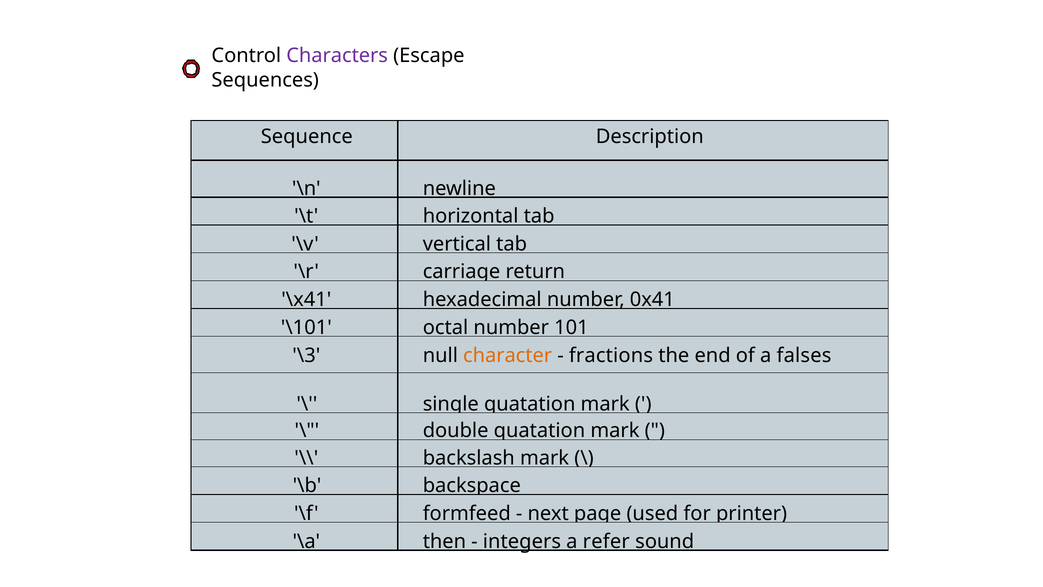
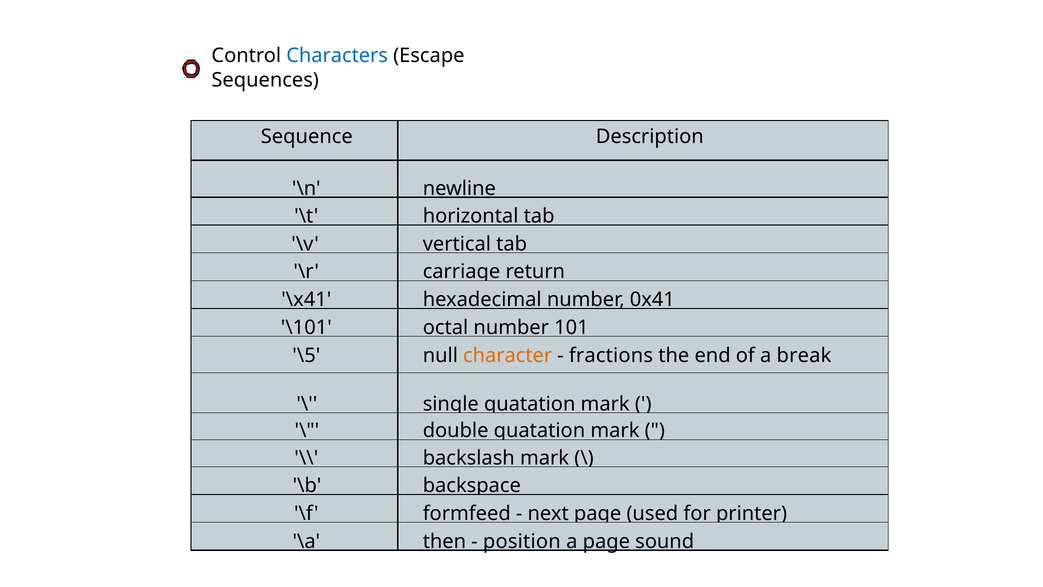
Characters colour: purple -> blue
\3: \3 -> \5
falses: falses -> break
integers: integers -> position
a refer: refer -> page
